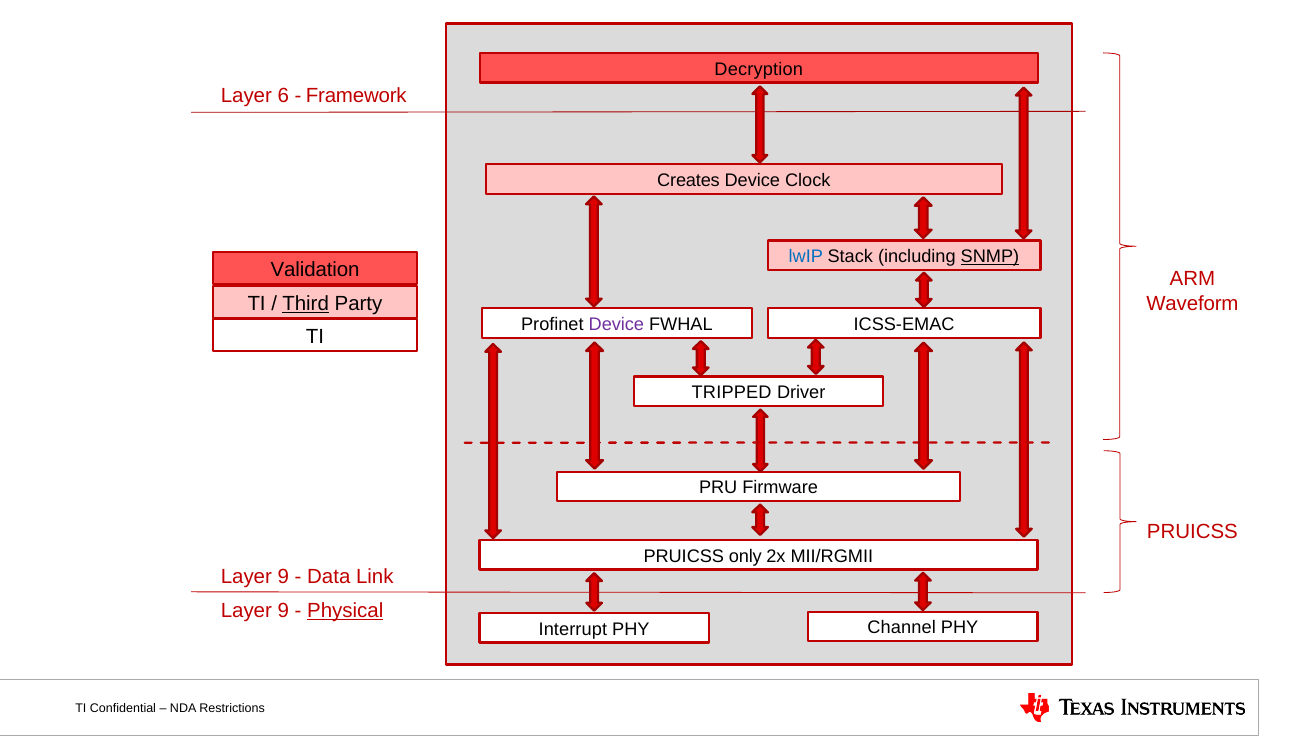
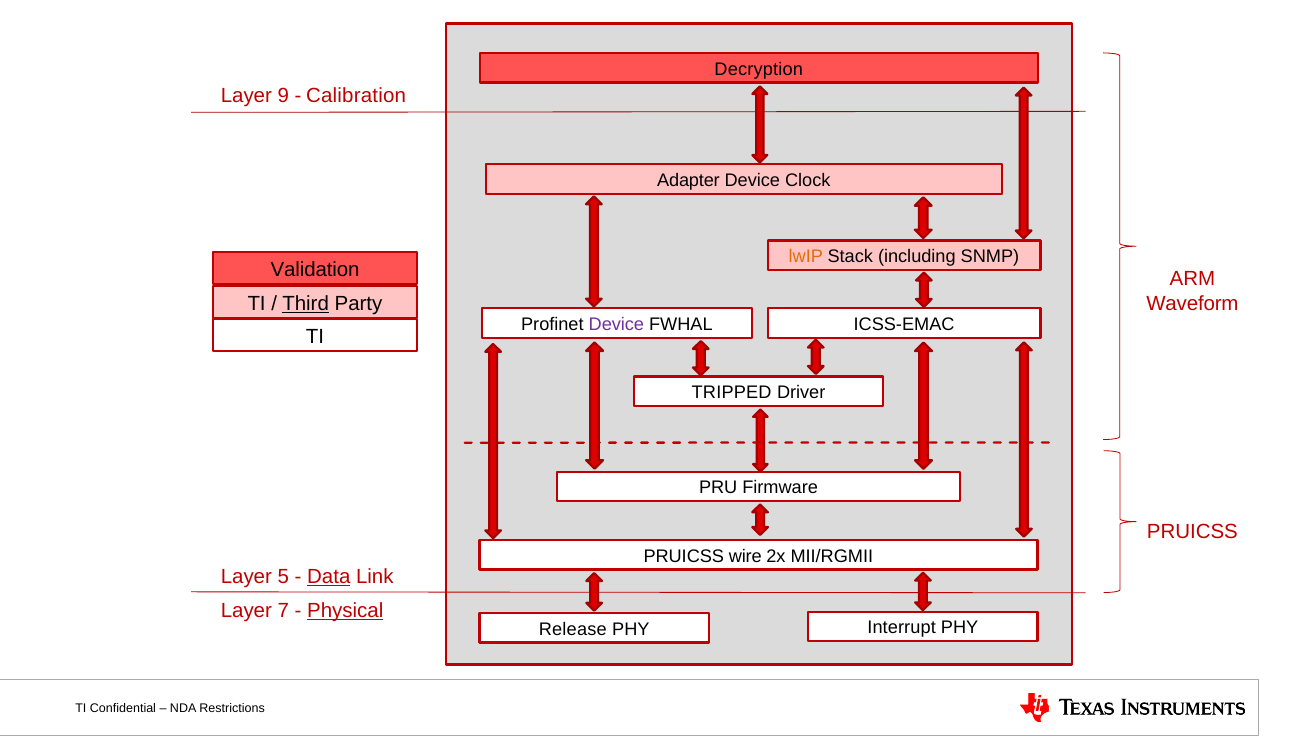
6: 6 -> 9
Framework: Framework -> Calibration
Creates: Creates -> Adapter
lwIP colour: blue -> orange
SNMP underline: present -> none
only: only -> wire
9 at (283, 577): 9 -> 5
Data underline: none -> present
9 at (283, 611): 9 -> 7
Interrupt: Interrupt -> Release
Channel: Channel -> Interrupt
